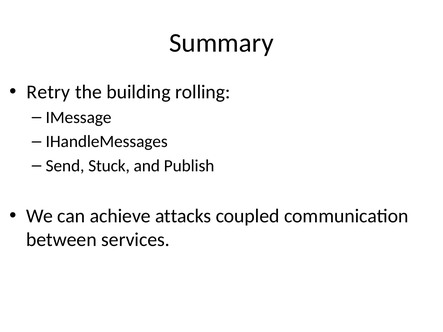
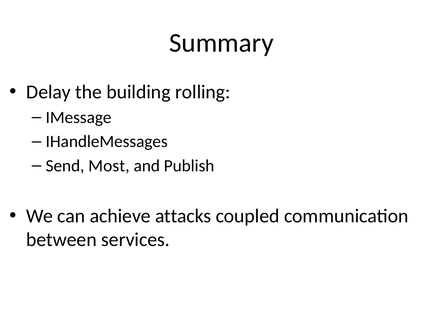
Retry: Retry -> Delay
Stuck: Stuck -> Most
